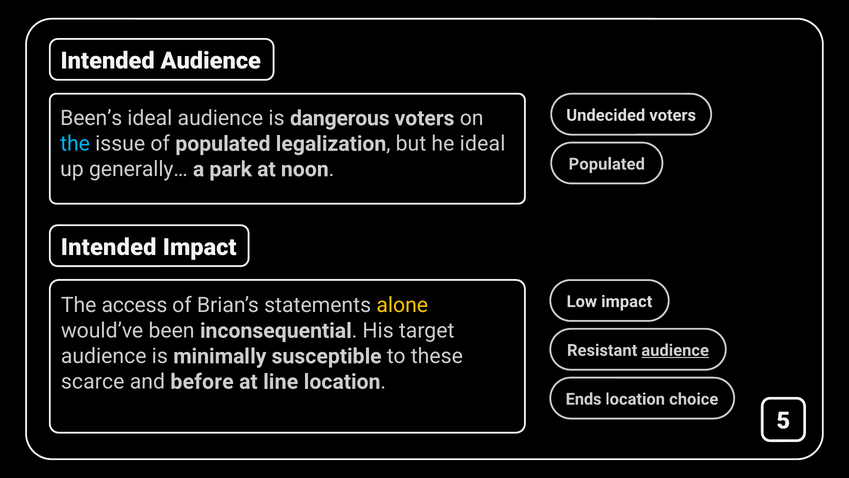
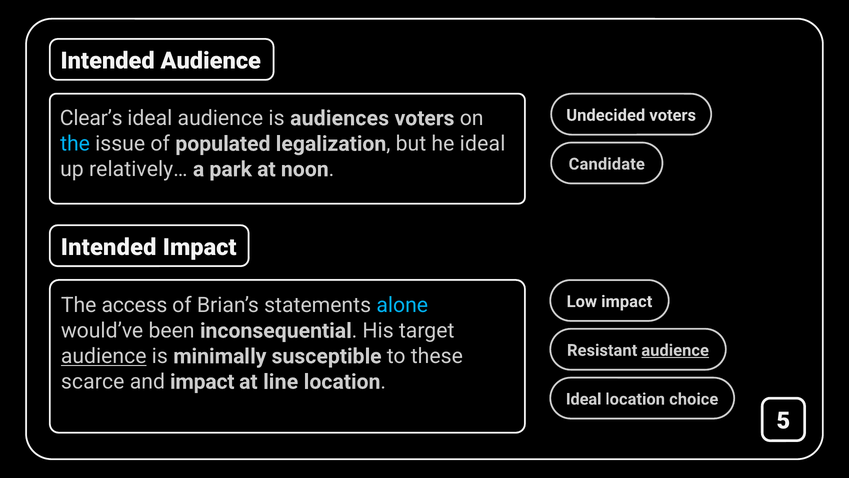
Been’s: Been’s -> Clear’s
dangerous: dangerous -> audiences
Populated at (607, 164): Populated -> Candidate
generally…: generally… -> relatively…
alone colour: yellow -> light blue
audience at (104, 356) underline: none -> present
and before: before -> impact
Ends at (584, 399): Ends -> Ideal
